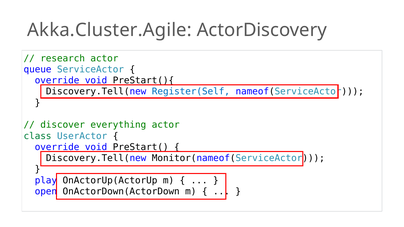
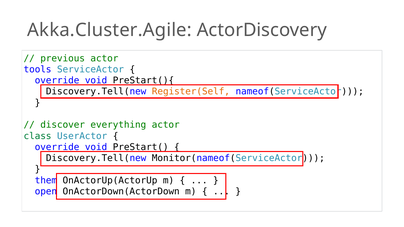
research: research -> previous
queue: queue -> tools
Register(Self colour: blue -> orange
play: play -> them
